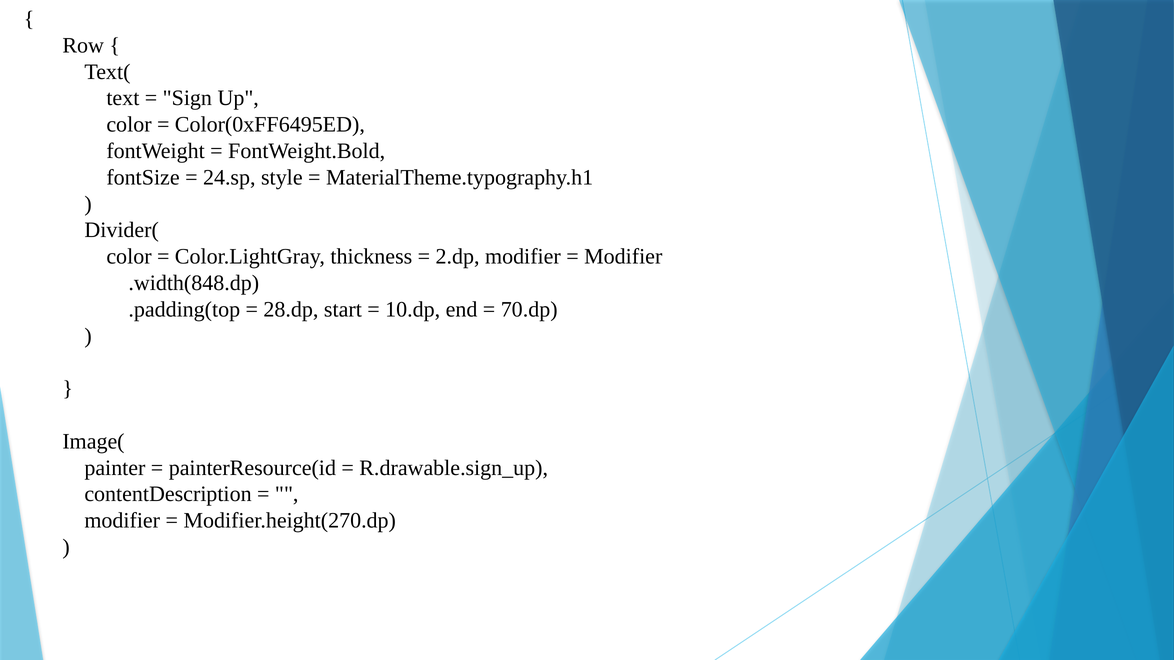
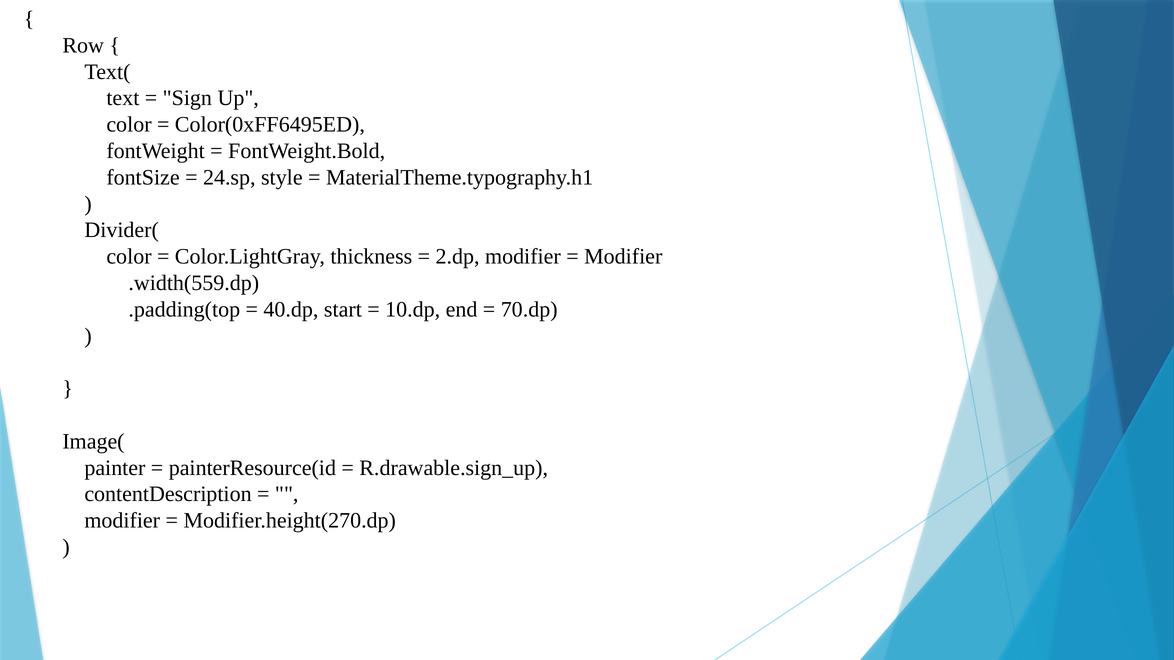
.width(848.dp: .width(848.dp -> .width(559.dp
28.dp: 28.dp -> 40.dp
